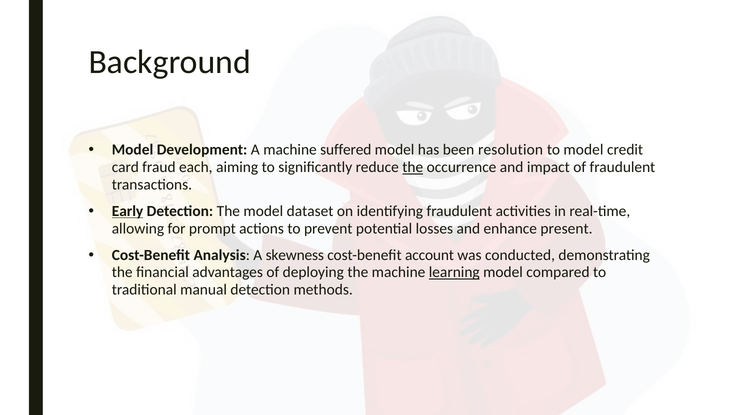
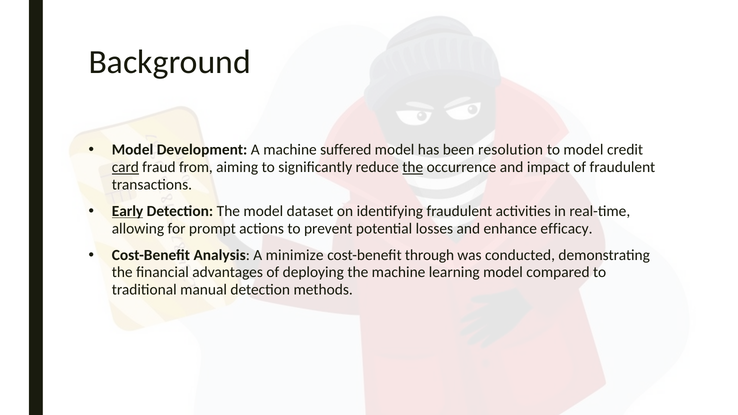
card underline: none -> present
each: each -> from
present: present -> efficacy
skewness: skewness -> minimize
account: account -> through
learning underline: present -> none
